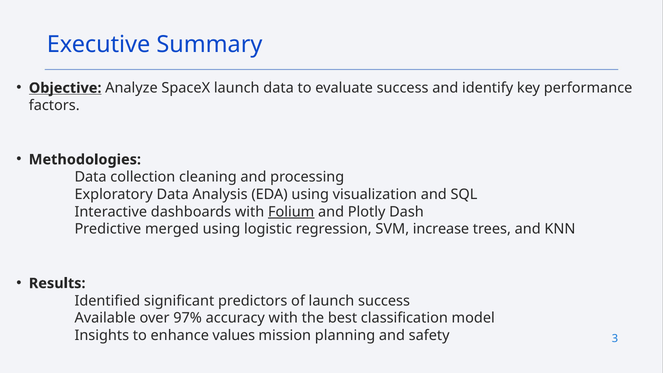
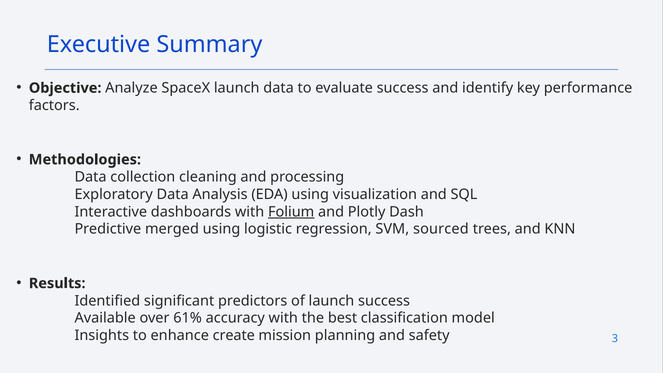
Objective underline: present -> none
increase: increase -> sourced
97%: 97% -> 61%
values: values -> create
